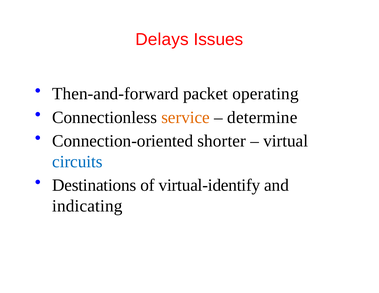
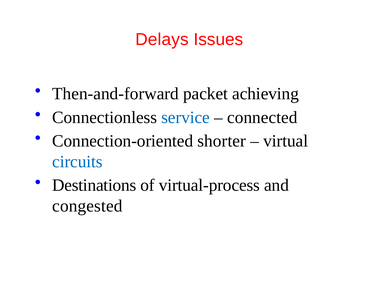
operating: operating -> achieving
service colour: orange -> blue
determine: determine -> connected
virtual-identify: virtual-identify -> virtual-process
indicating: indicating -> congested
